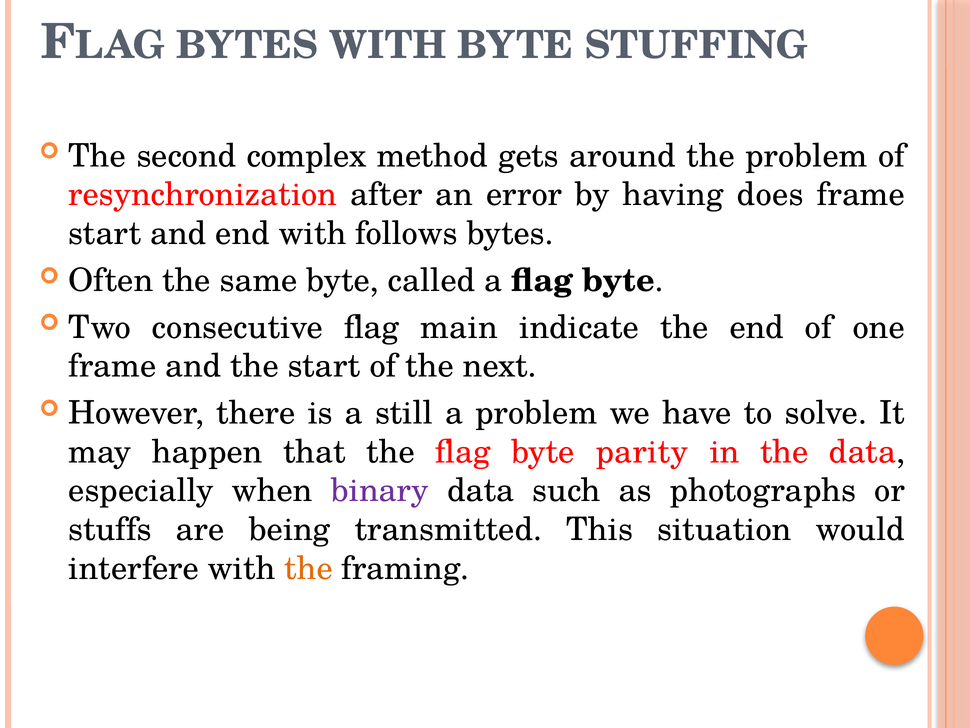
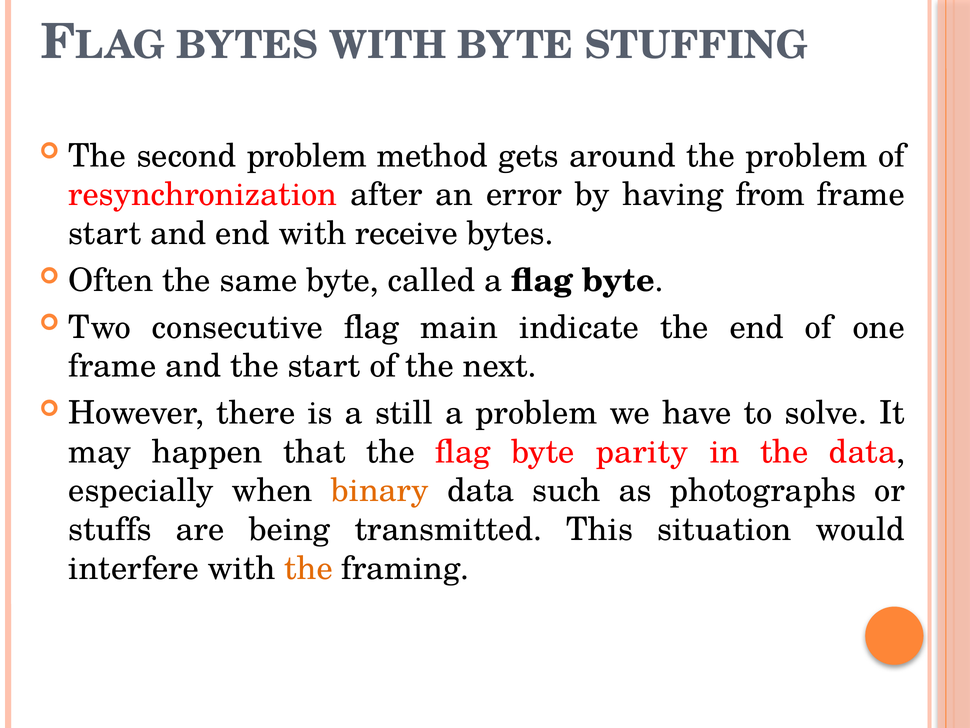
second complex: complex -> problem
does: does -> from
follows: follows -> receive
binary colour: purple -> orange
